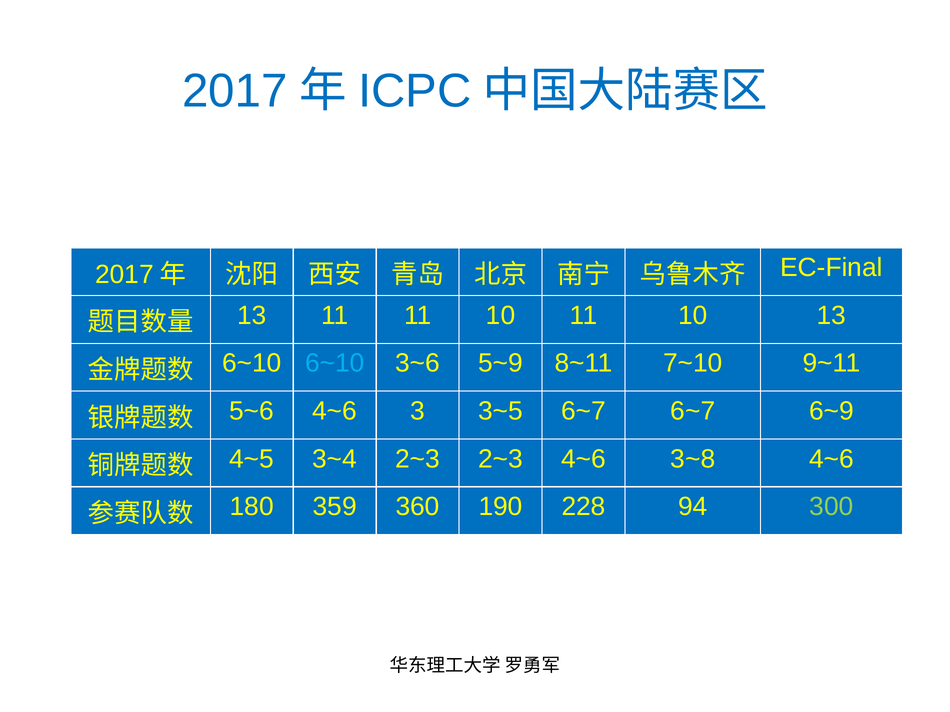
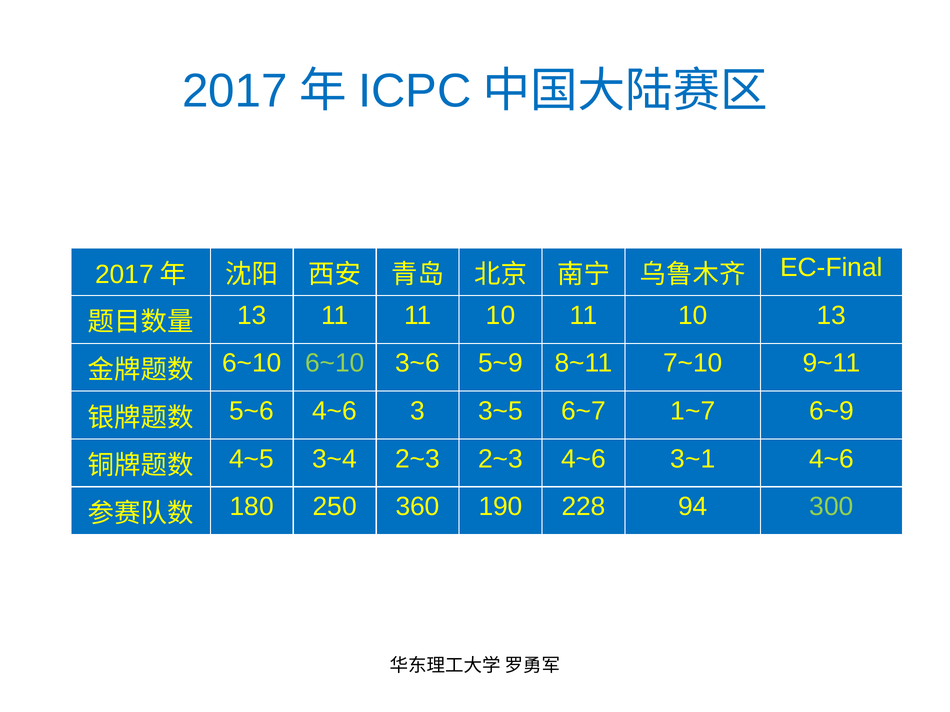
6~10 at (335, 364) colour: light blue -> light green
6~7 6~7: 6~7 -> 1~7
3~8: 3~8 -> 3~1
359: 359 -> 250
